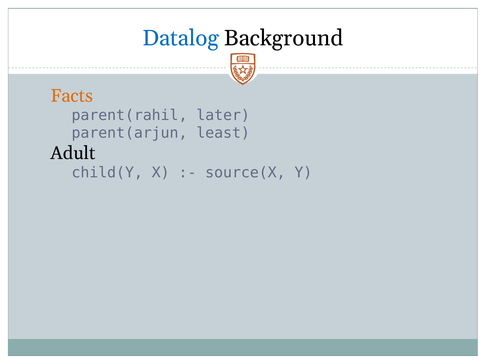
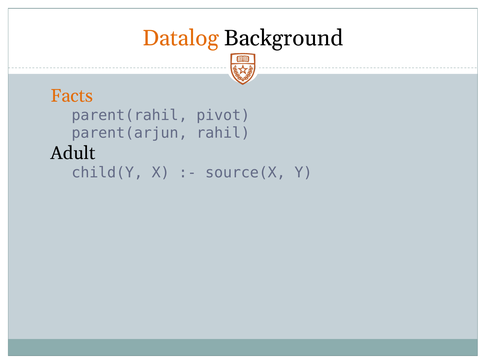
Datalog colour: blue -> orange
later: later -> pivot
least: least -> rahil
